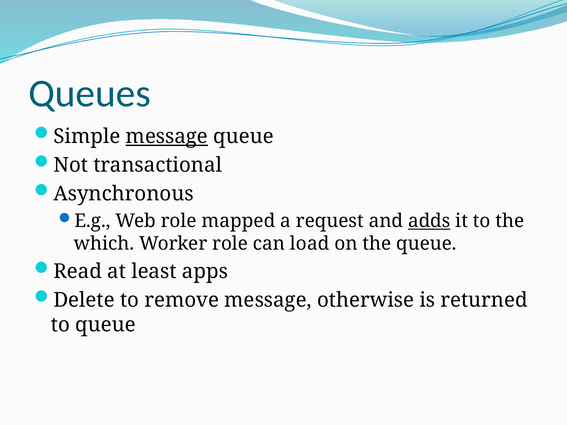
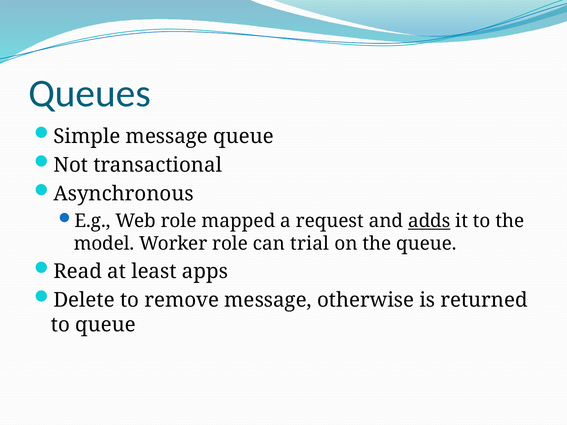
message at (167, 137) underline: present -> none
which: which -> model
load: load -> trial
